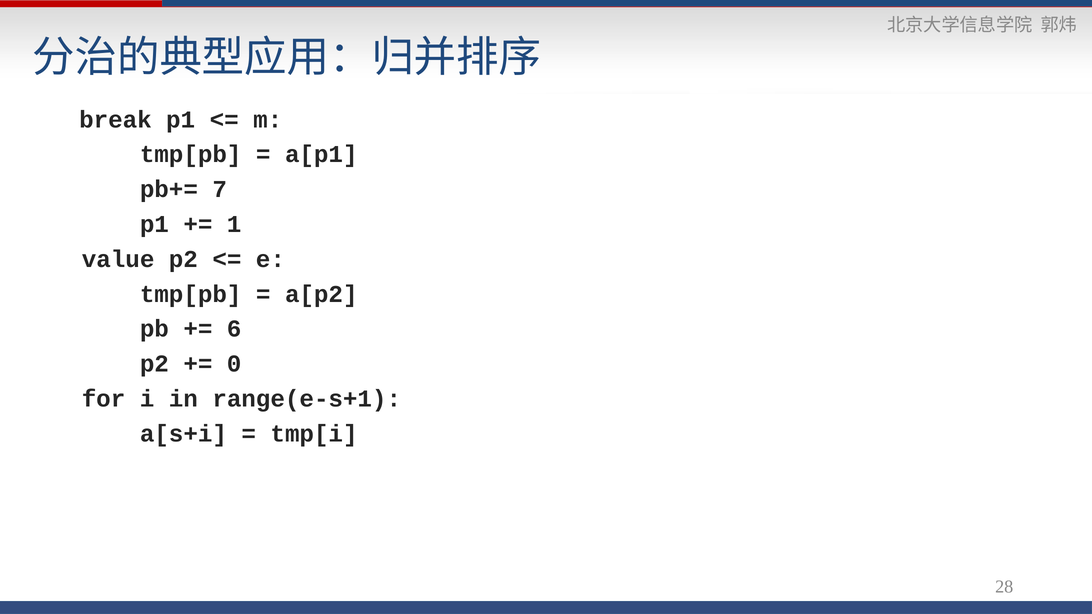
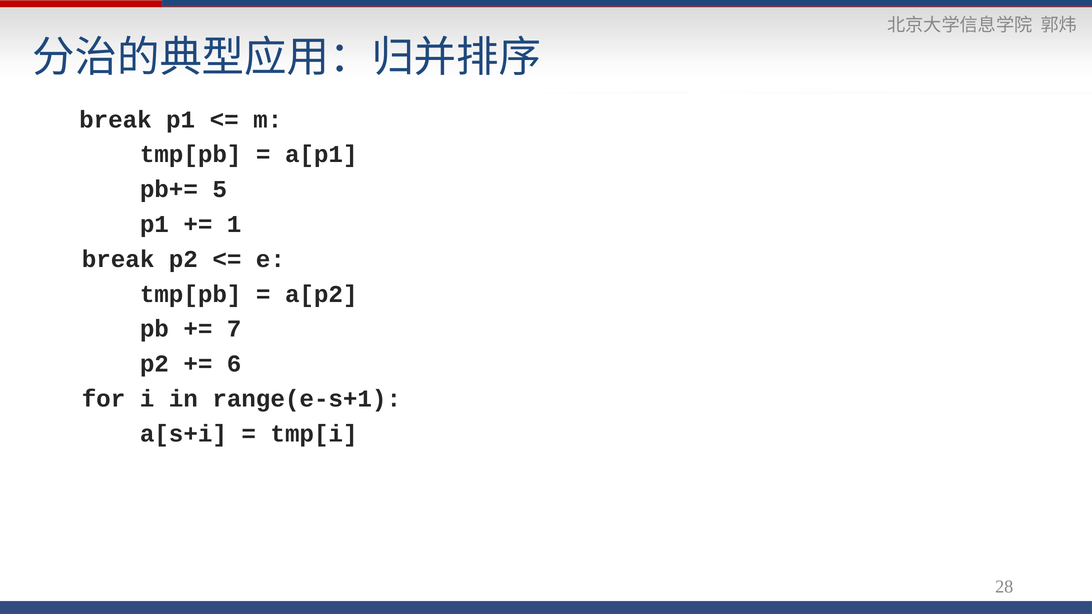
7: 7 -> 5
value at (118, 259): value -> break
6: 6 -> 7
0: 0 -> 6
